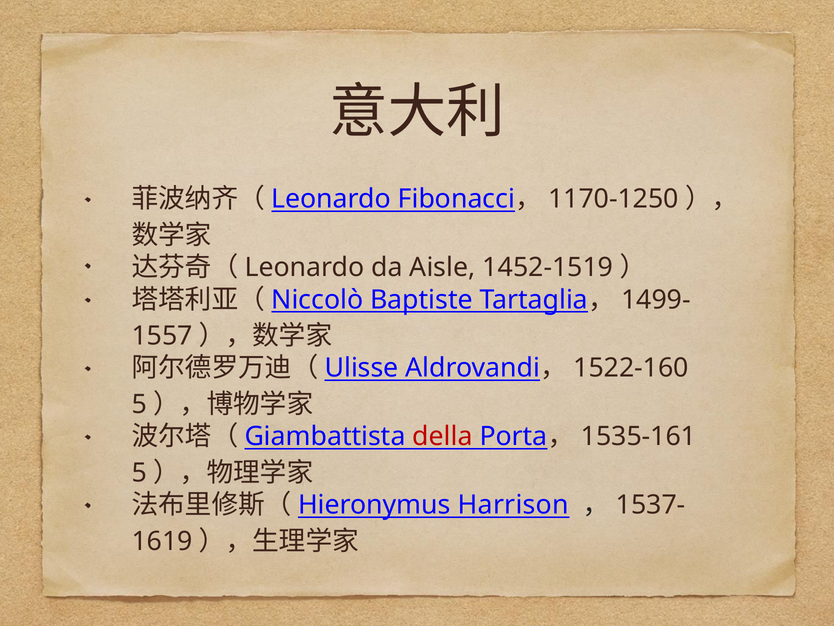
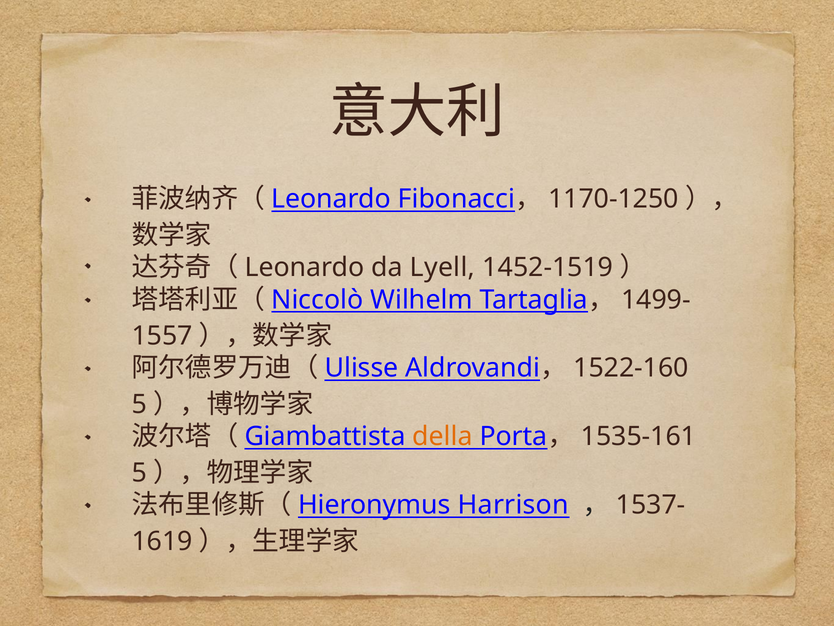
Aisle: Aisle -> Lyell
Baptiste: Baptiste -> Wilhelm
della colour: red -> orange
